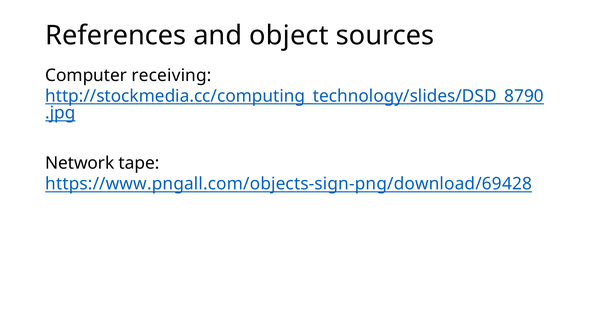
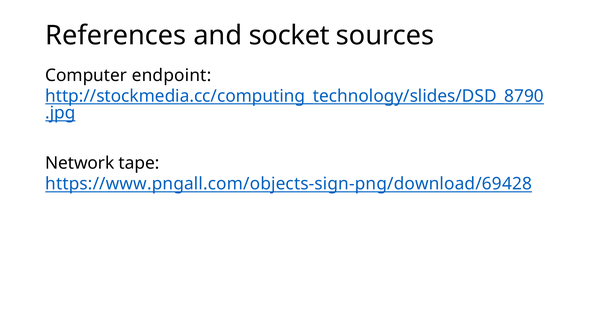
object: object -> socket
receiving: receiving -> endpoint
